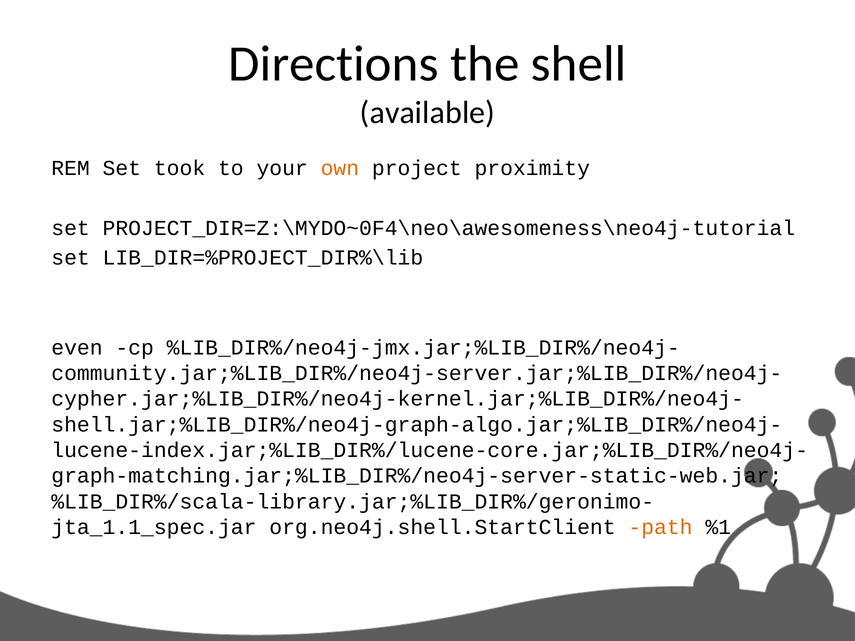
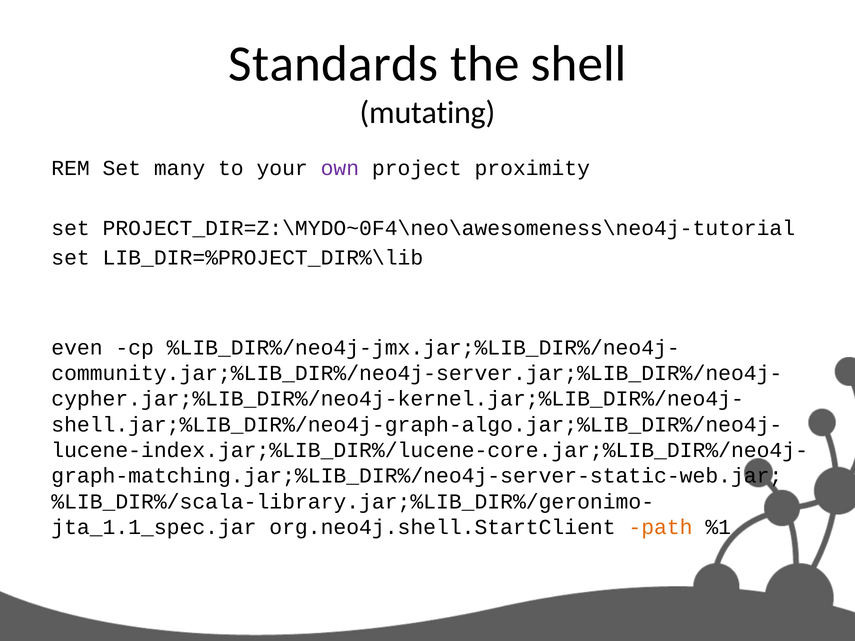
Directions: Directions -> Standards
available: available -> mutating
took: took -> many
own colour: orange -> purple
